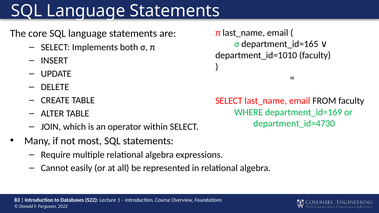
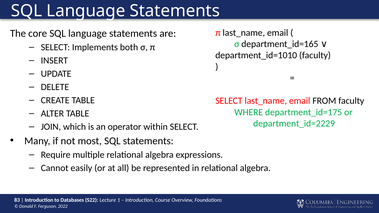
department_id=169: department_id=169 -> department_id=175
department_id=4730: department_id=4730 -> department_id=2229
